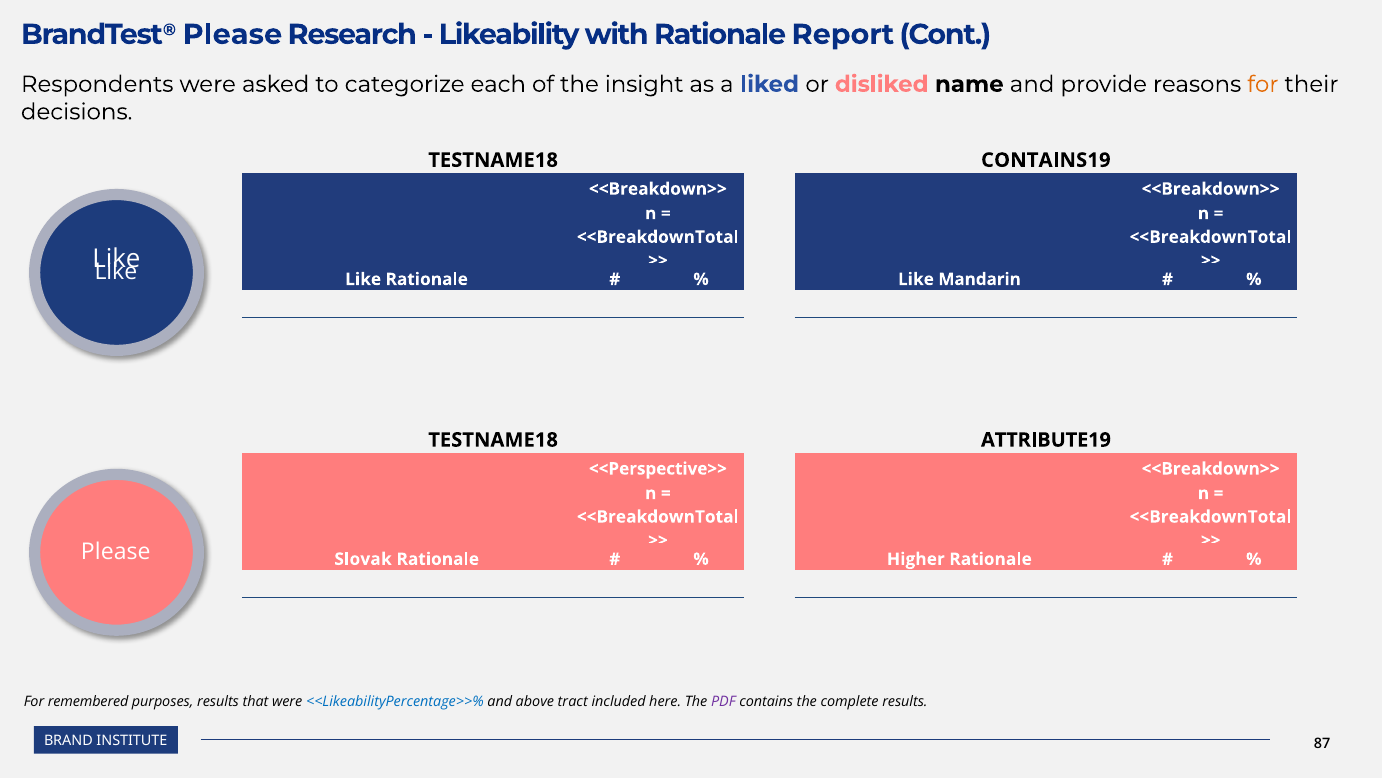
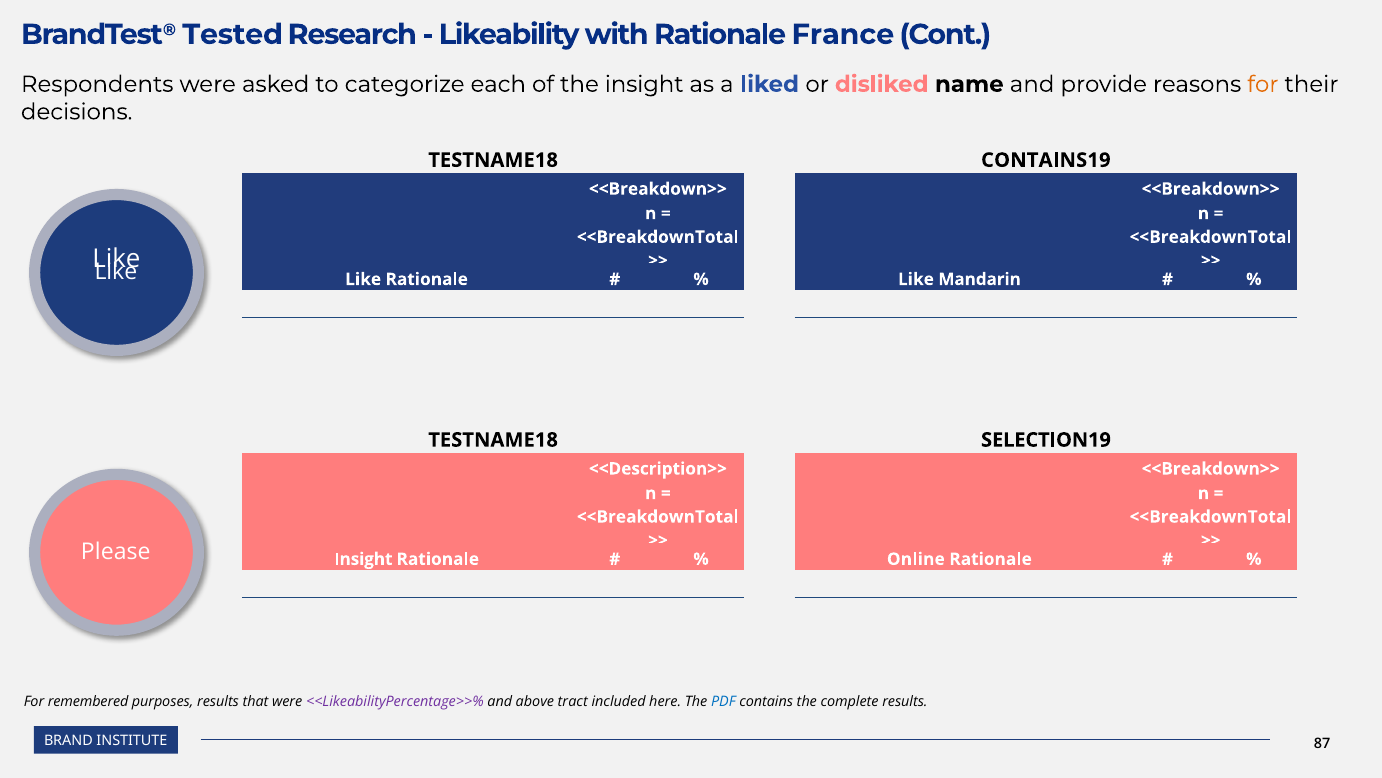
BrandTest® Please: Please -> Tested
Report: Report -> France
ATTRIBUTE19: ATTRIBUTE19 -> SELECTION19
<<Perspective>>: <<Perspective>> -> <<Description>>
Slovak at (363, 559): Slovak -> Insight
Higher: Higher -> Online
<<LikeabilityPercentage>>% colour: blue -> purple
PDF colour: purple -> blue
